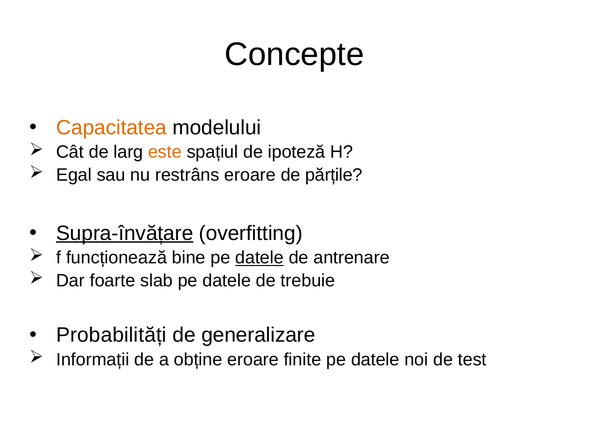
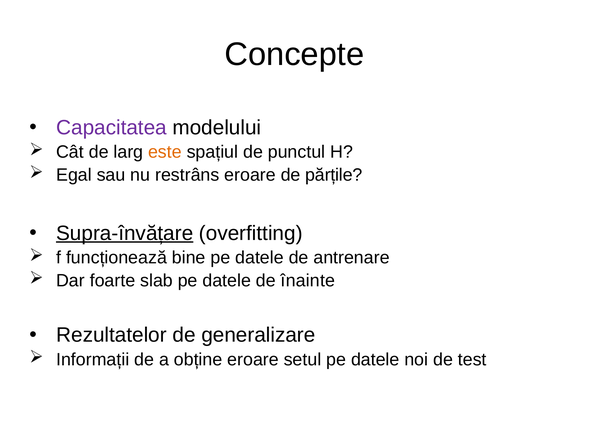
Capacitatea colour: orange -> purple
ipoteză: ipoteză -> punctul
datele at (259, 258) underline: present -> none
trebuie: trebuie -> înainte
Probabilități: Probabilități -> Rezultatelor
finite: finite -> setul
